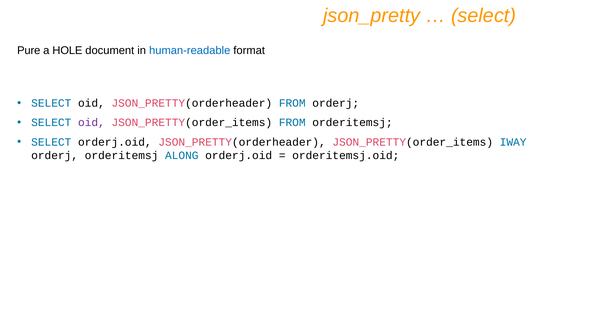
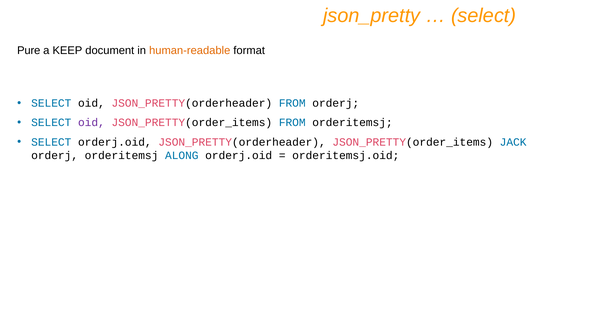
HOLE: HOLE -> KEEP
human-readable colour: blue -> orange
IWAY: IWAY -> JACK
